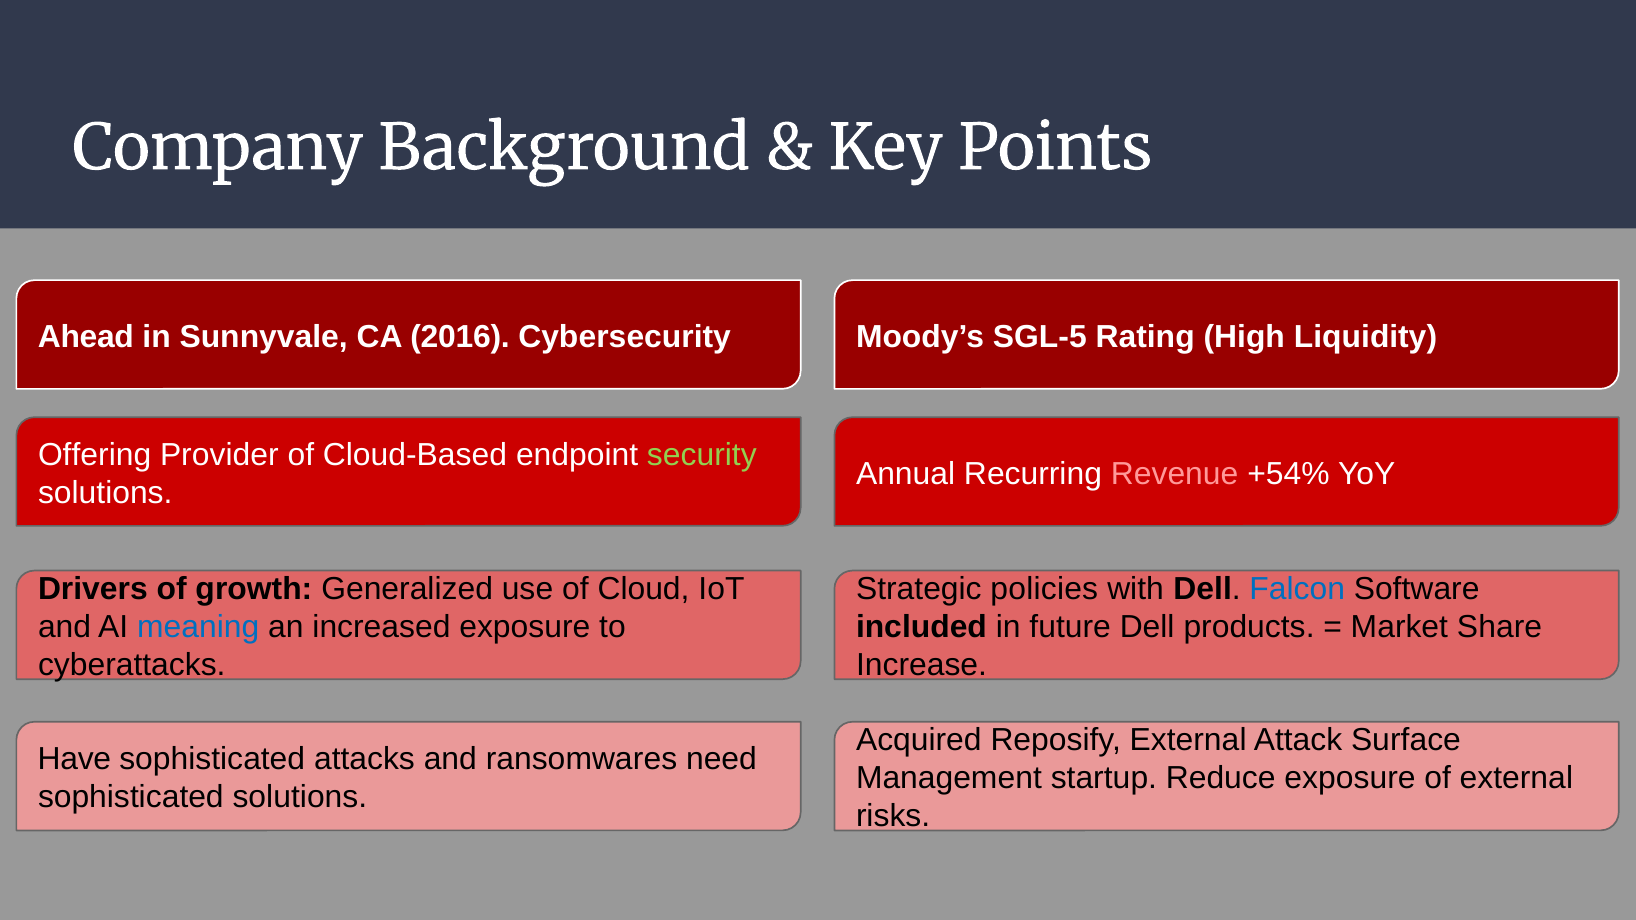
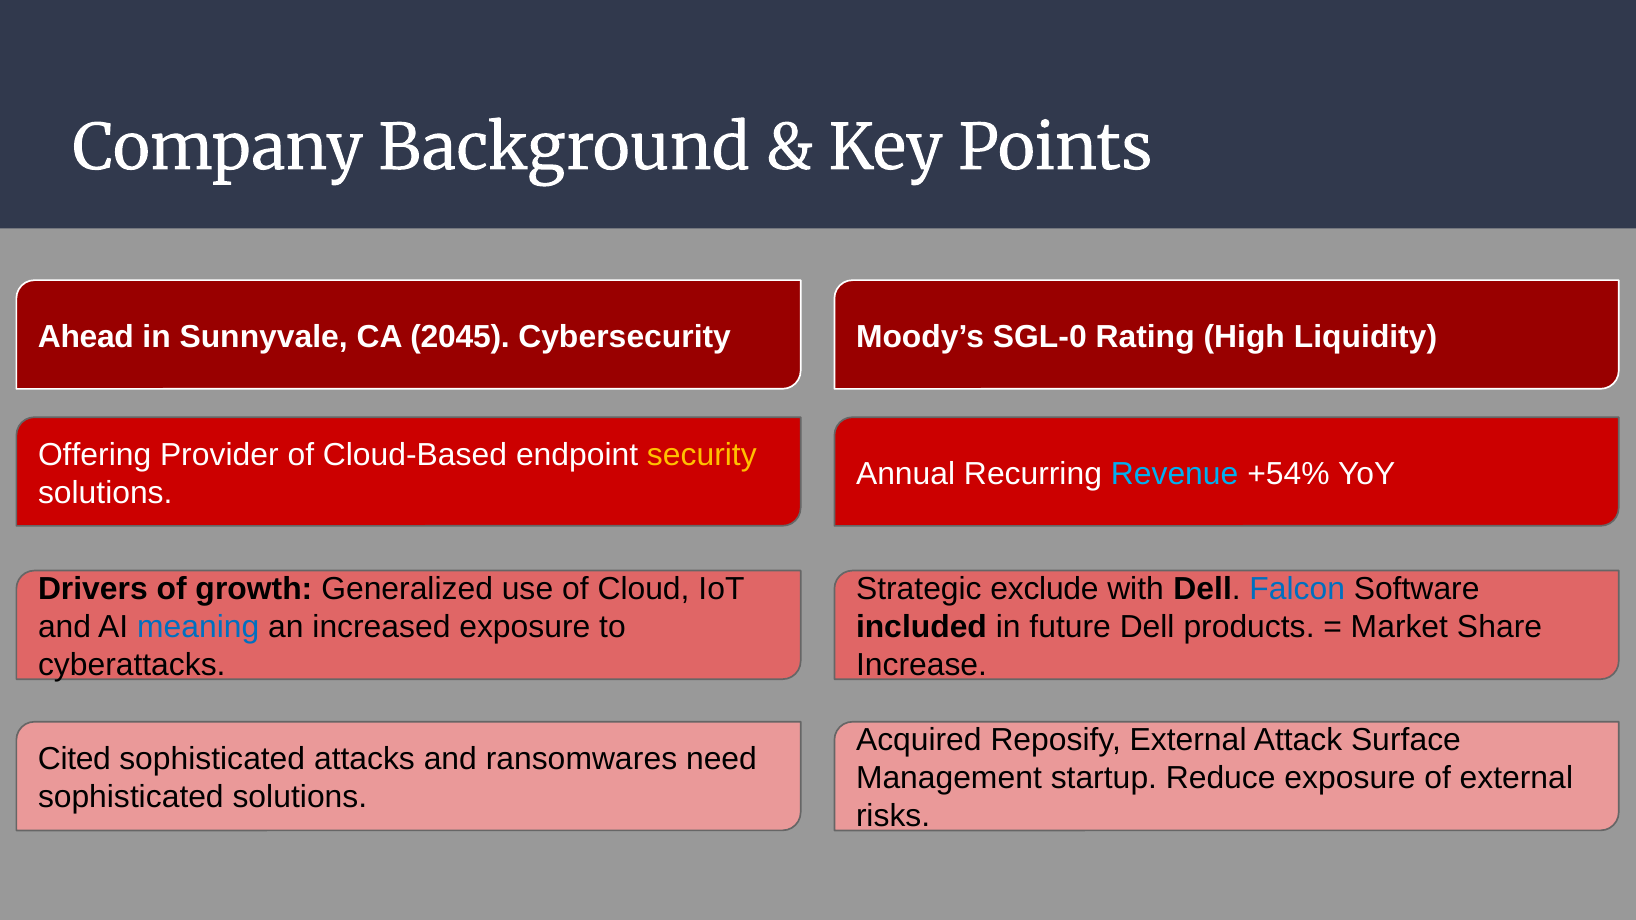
2016: 2016 -> 2045
SGL-5: SGL-5 -> SGL-0
security colour: light green -> yellow
Revenue colour: pink -> light blue
policies: policies -> exclude
Have: Have -> Cited
